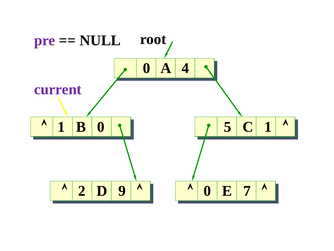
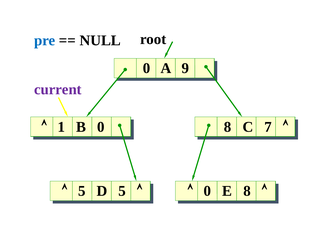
pre colour: purple -> blue
4: 4 -> 9
0 5: 5 -> 8
C 1: 1 -> 7
2 at (82, 191): 2 -> 5
D 9: 9 -> 5
E 7: 7 -> 8
